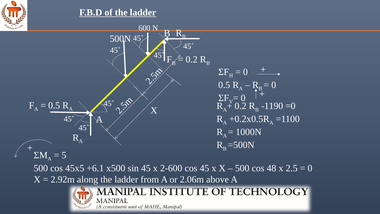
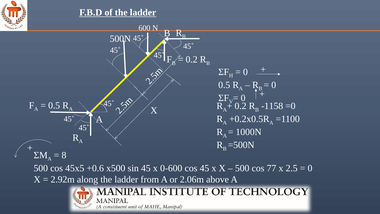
-1190: -1190 -> -1158
5 at (64, 155): 5 -> 8
+6.1: +6.1 -> +0.6
2-600: 2-600 -> 0-600
48: 48 -> 77
